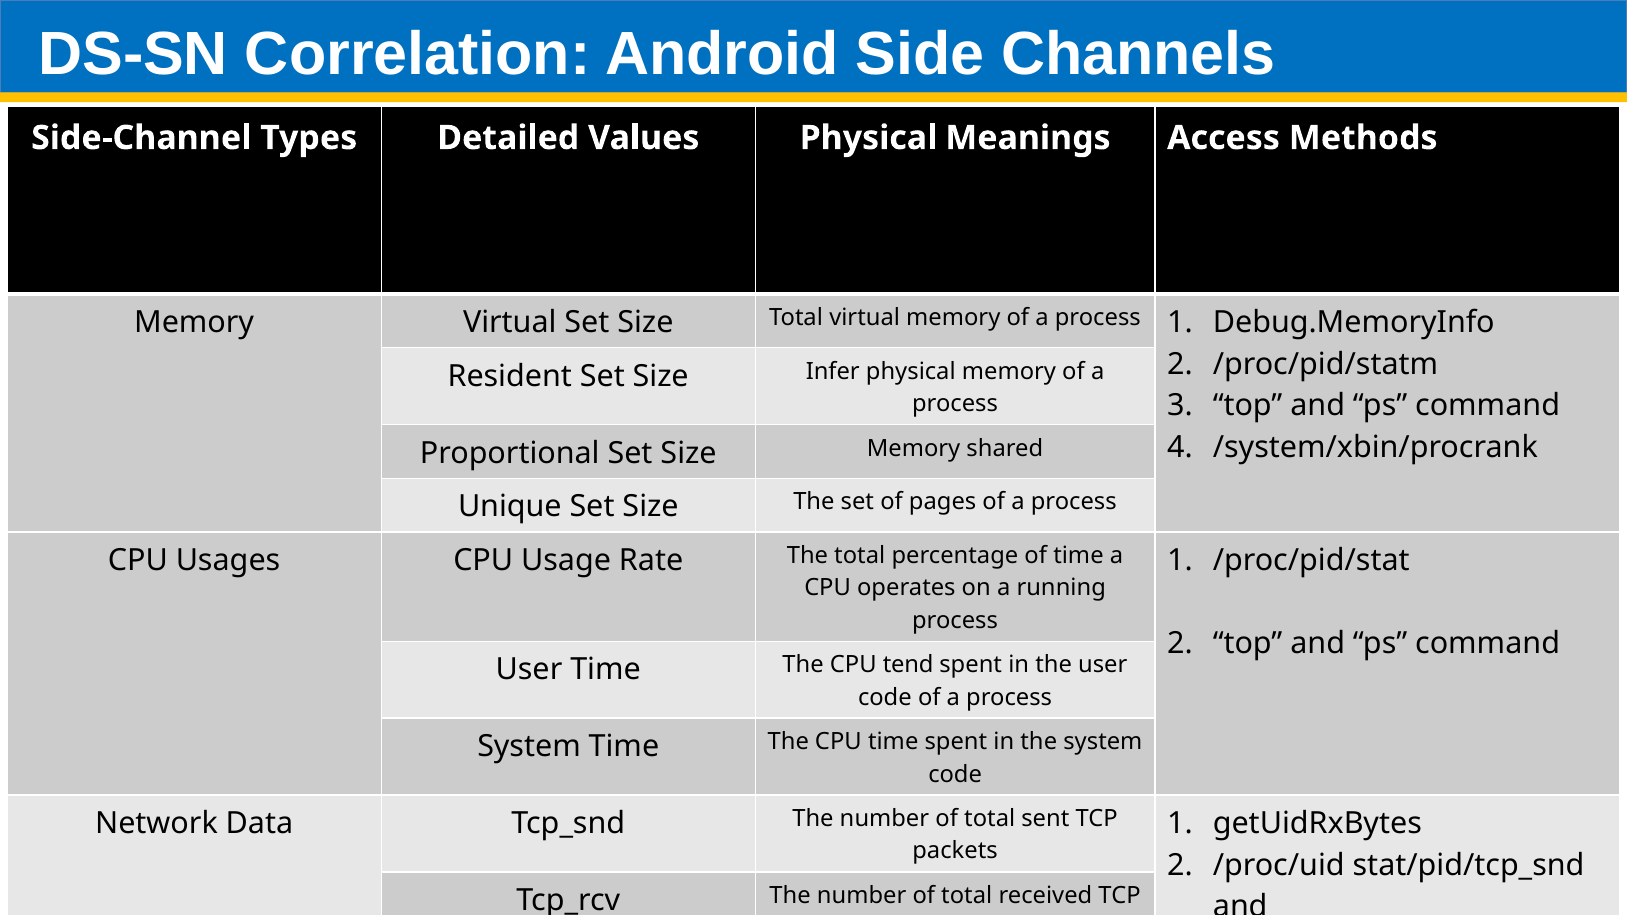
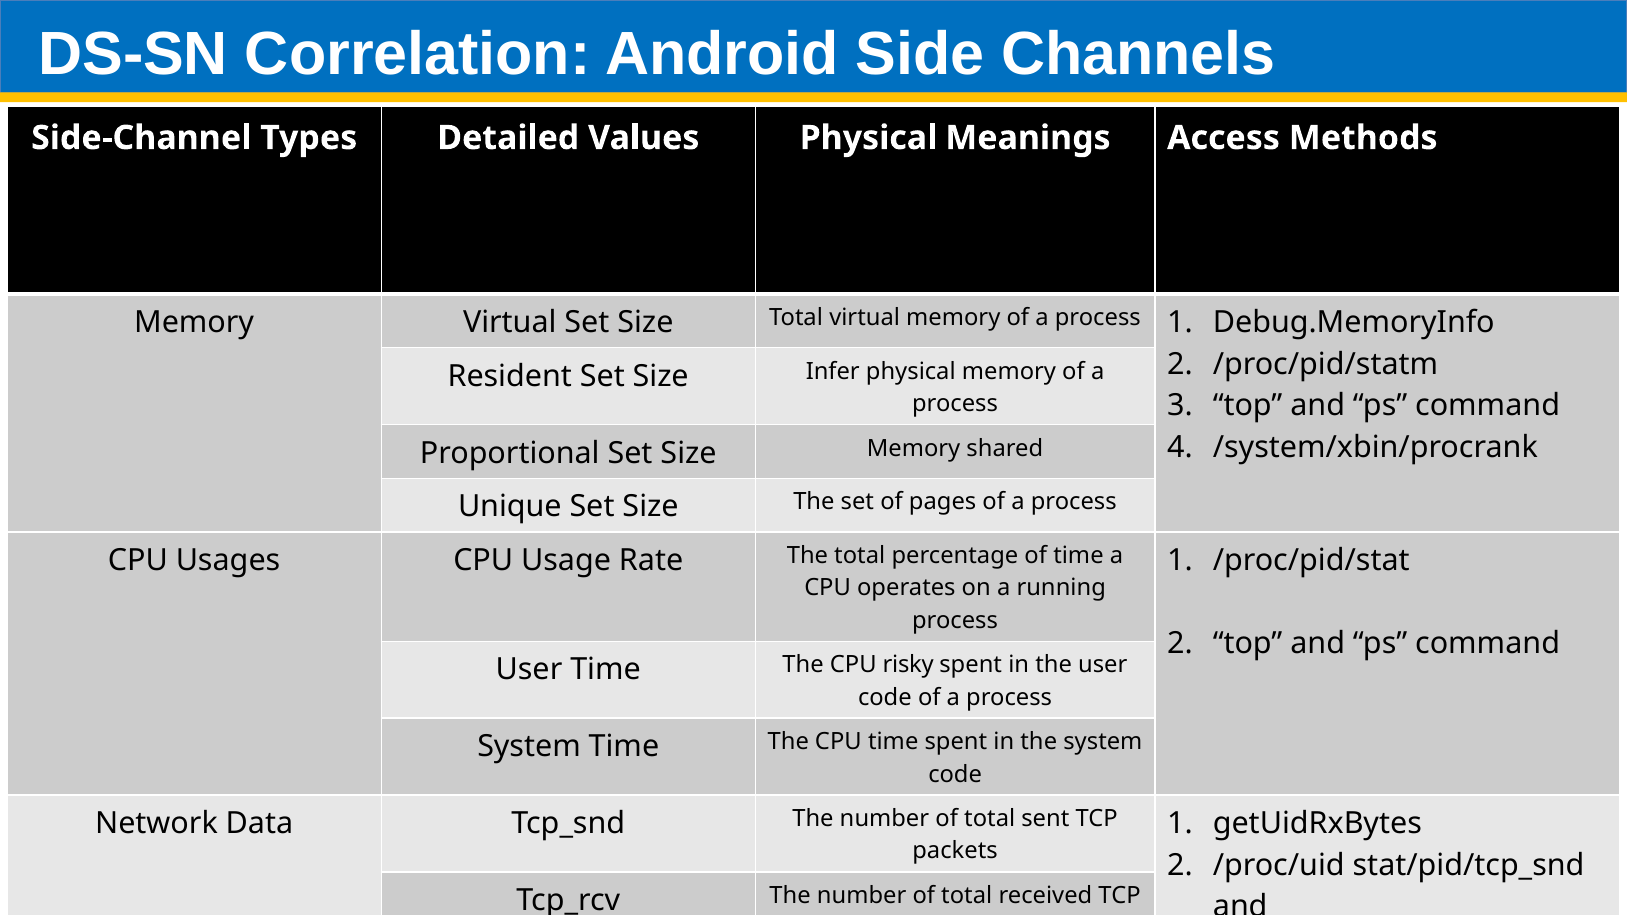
tend: tend -> risky
